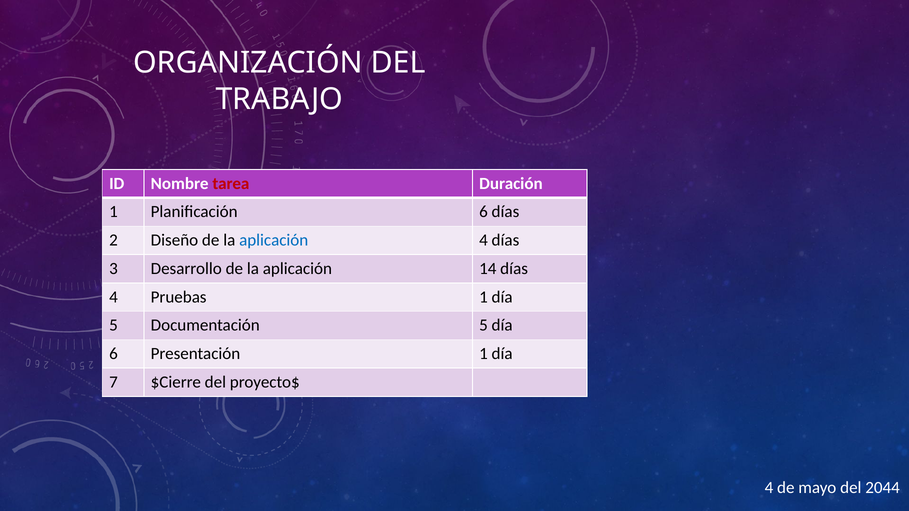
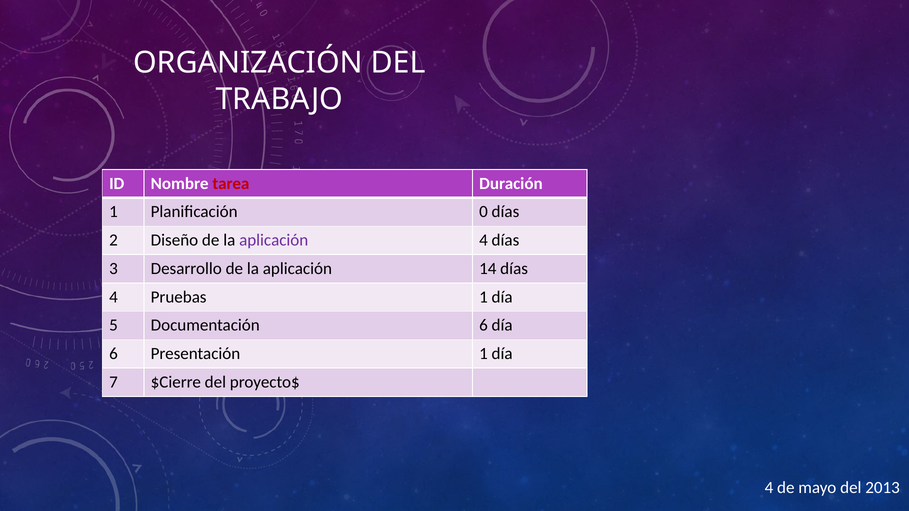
Planificación 6: 6 -> 0
aplicación at (274, 240) colour: blue -> purple
Documentación 5: 5 -> 6
2044: 2044 -> 2013
